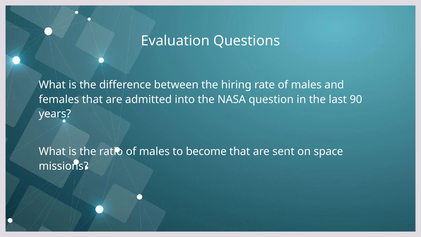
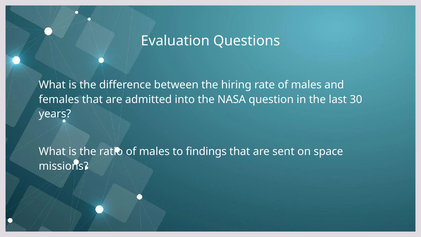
90: 90 -> 30
become: become -> findings
